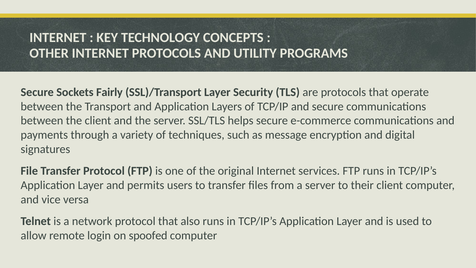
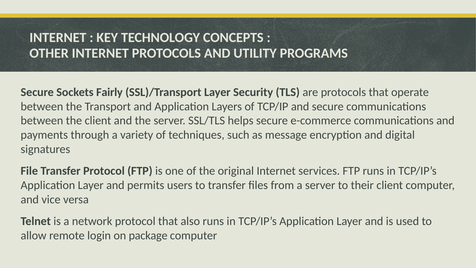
spoofed: spoofed -> package
